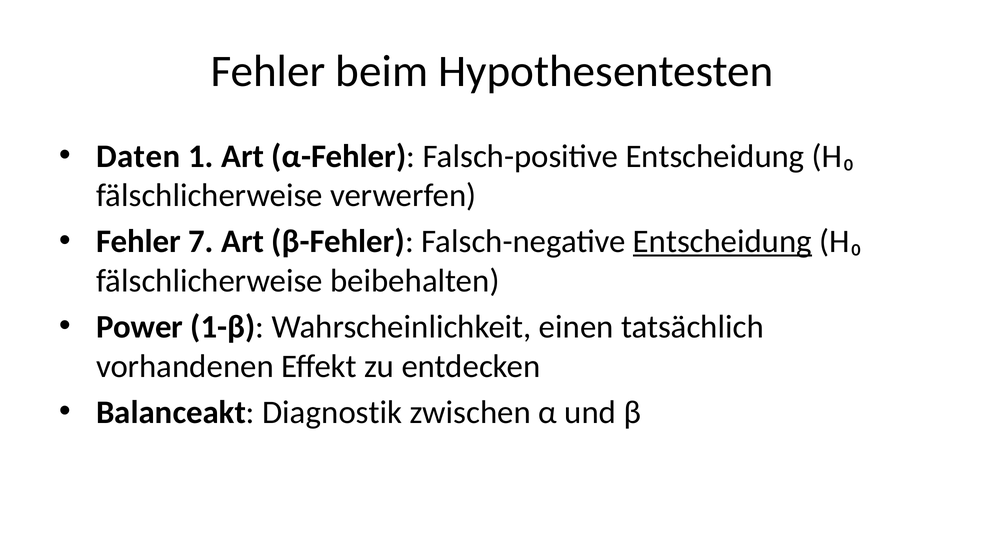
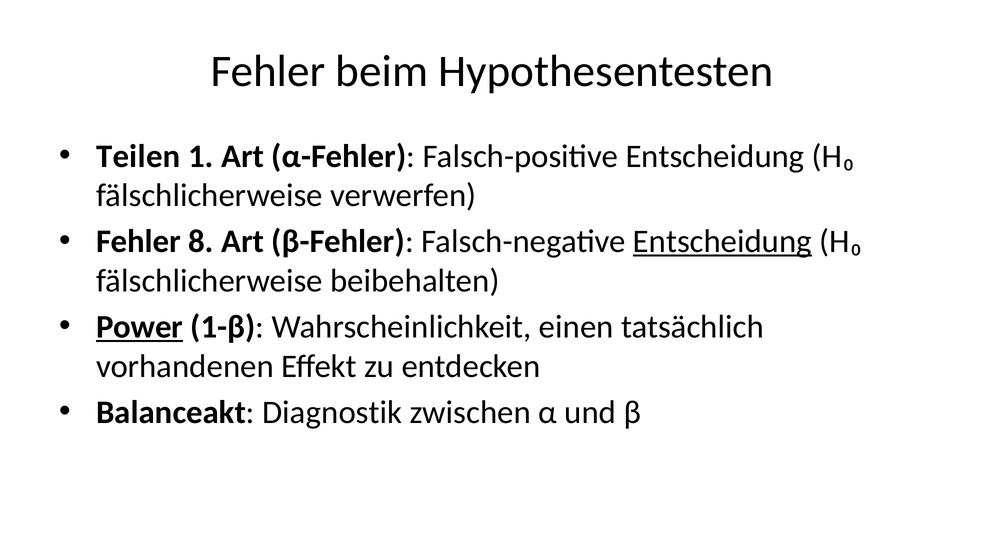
Daten: Daten -> Teilen
7: 7 -> 8
Power underline: none -> present
